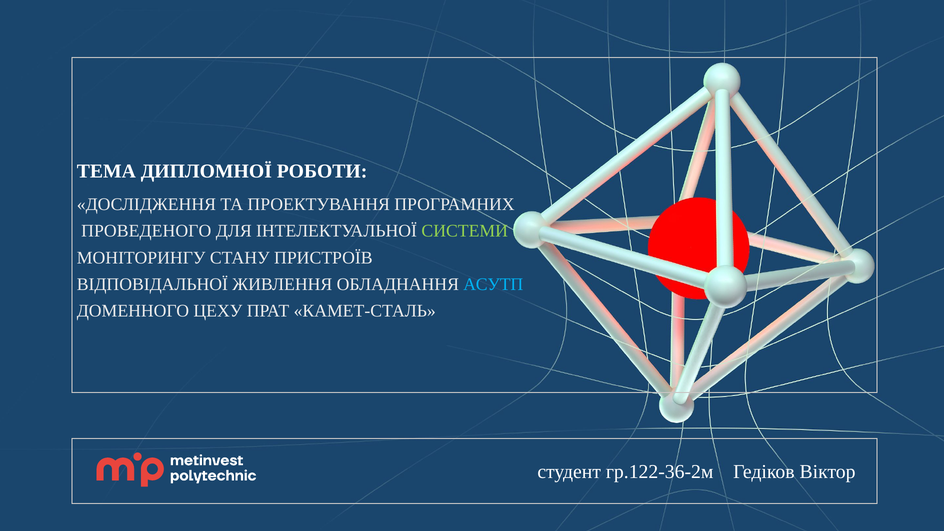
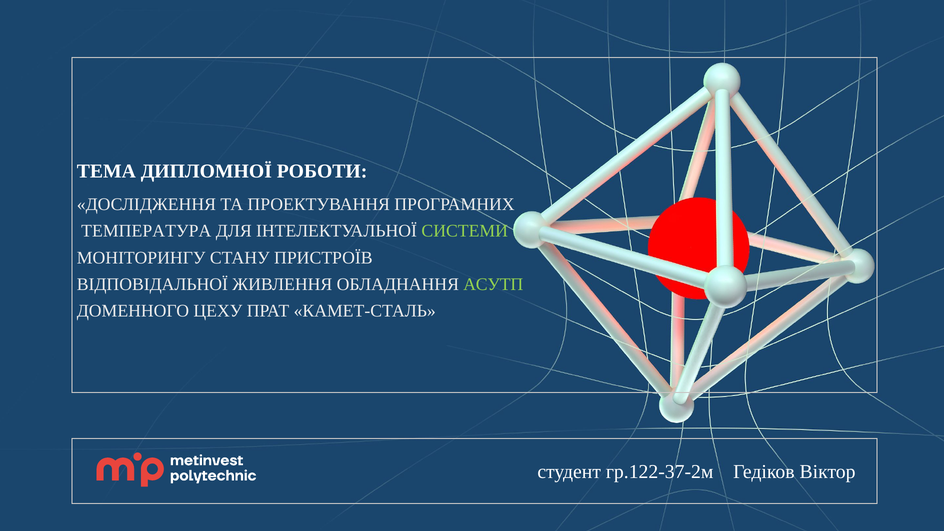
ПРОВЕДЕНОГО: ПРОВЕДЕНОГО -> ТЕМПЕРАТУРА
АСУТП colour: light blue -> light green
гр.122-36-2м: гр.122-36-2м -> гр.122-37-2м
